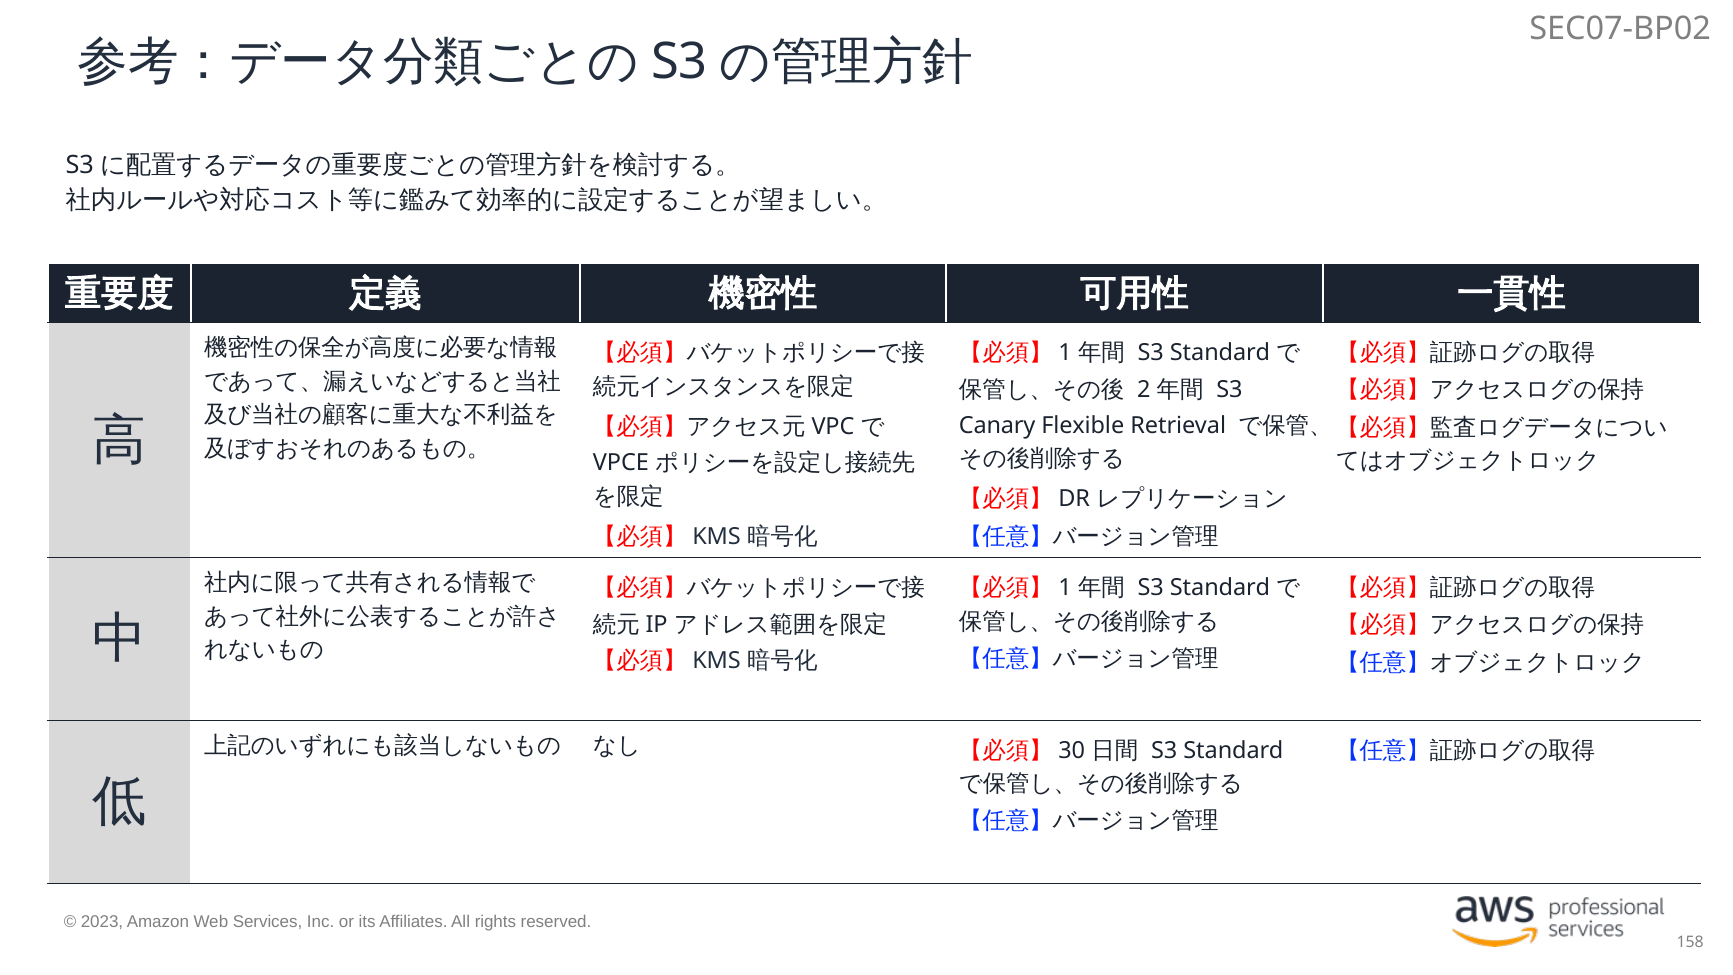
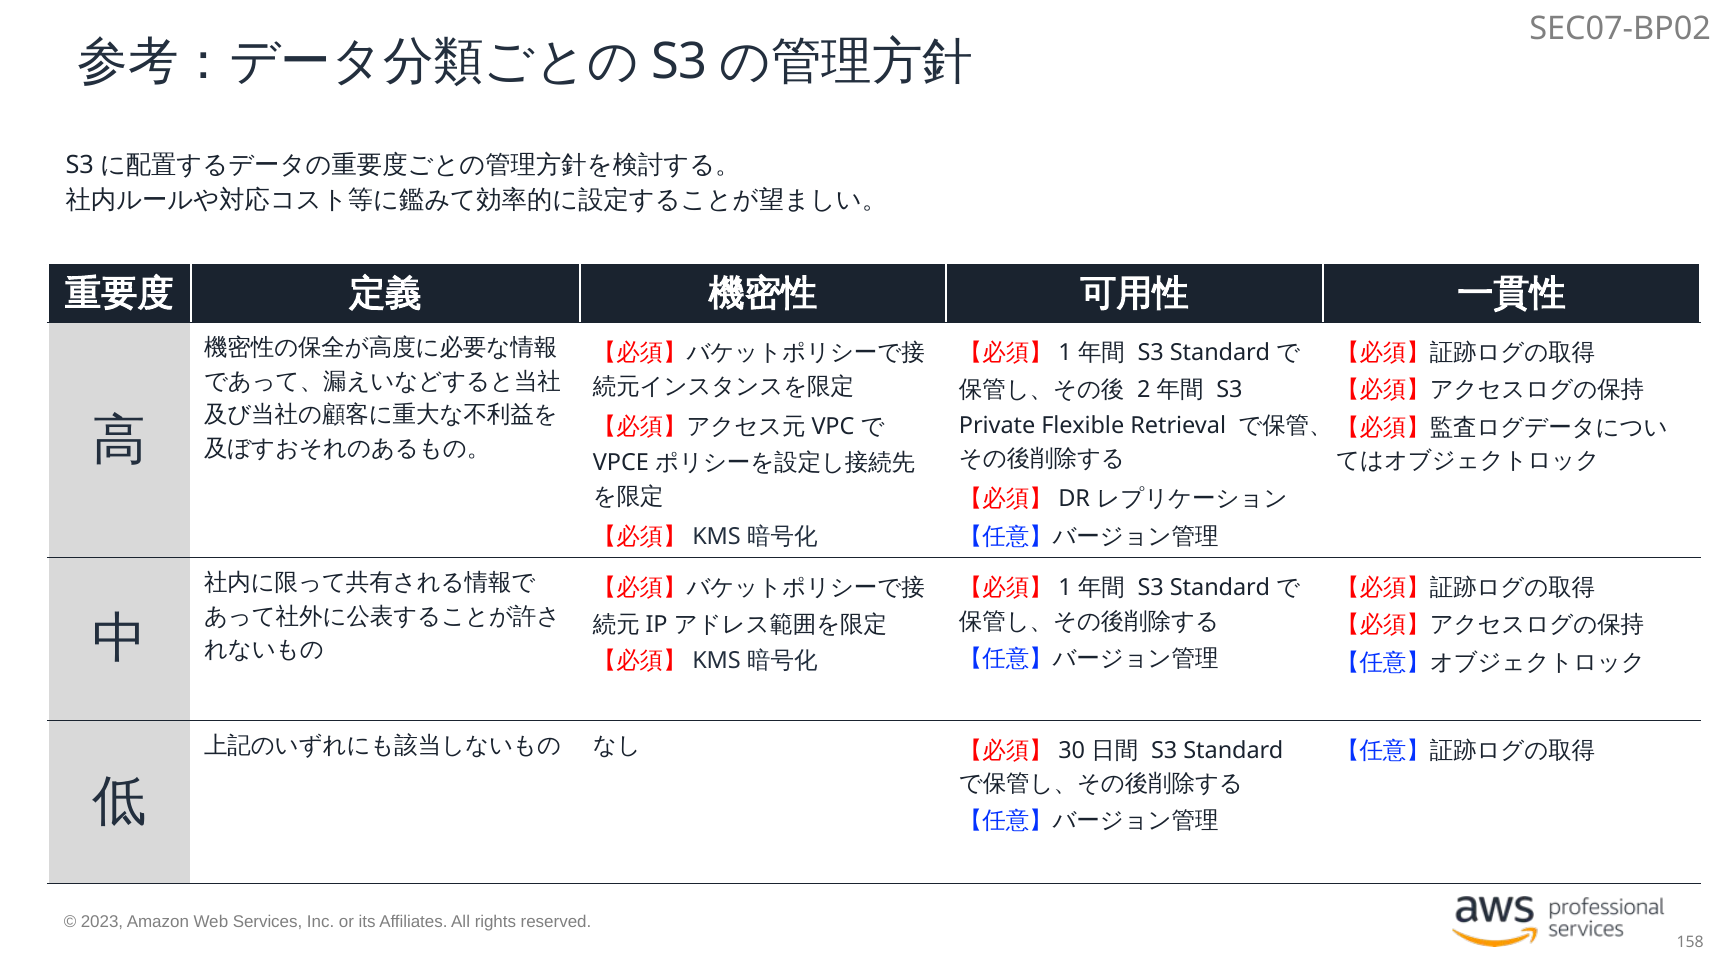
Canary: Canary -> Private
